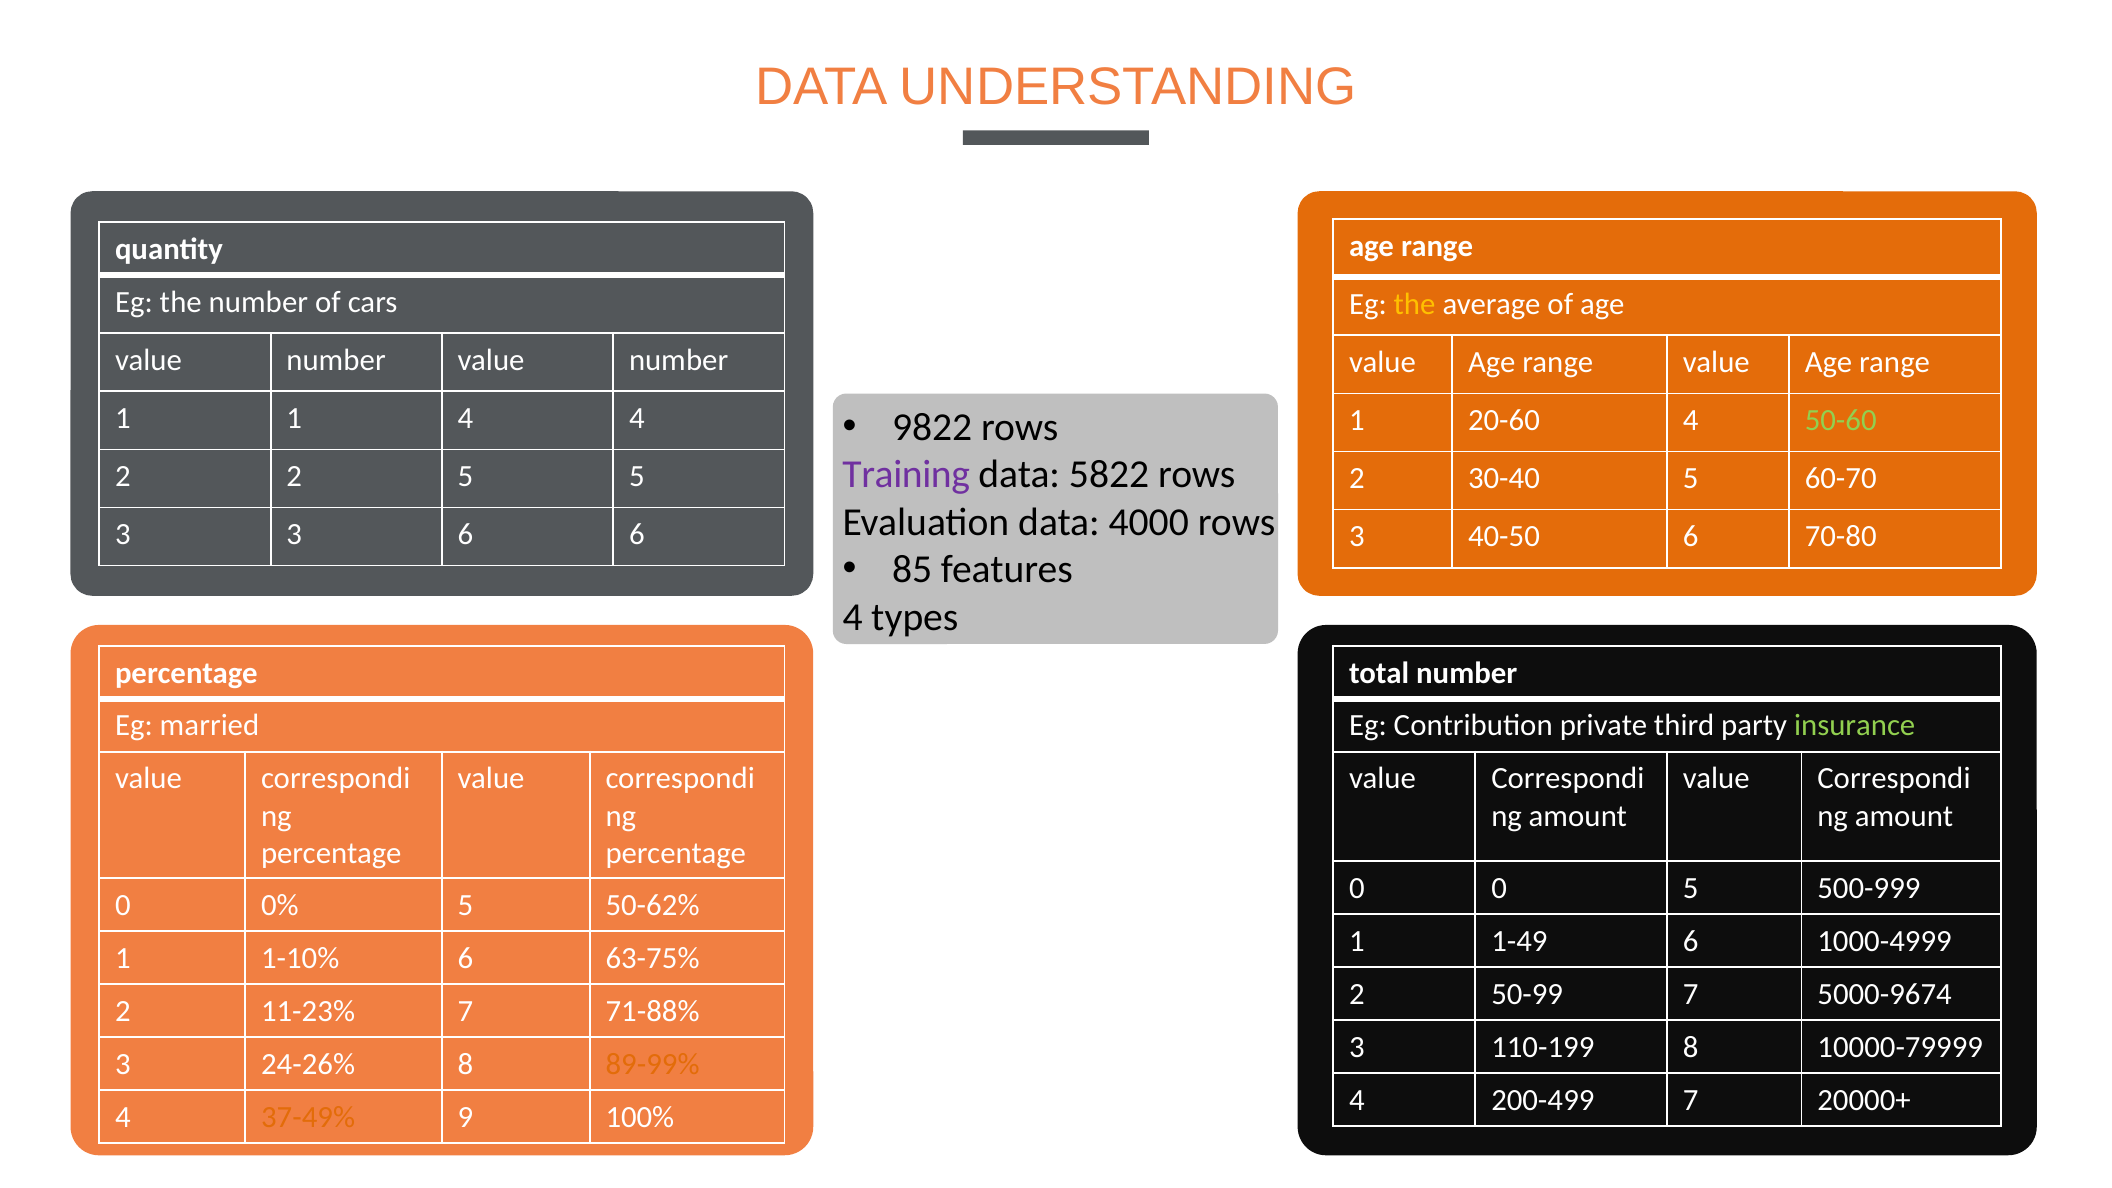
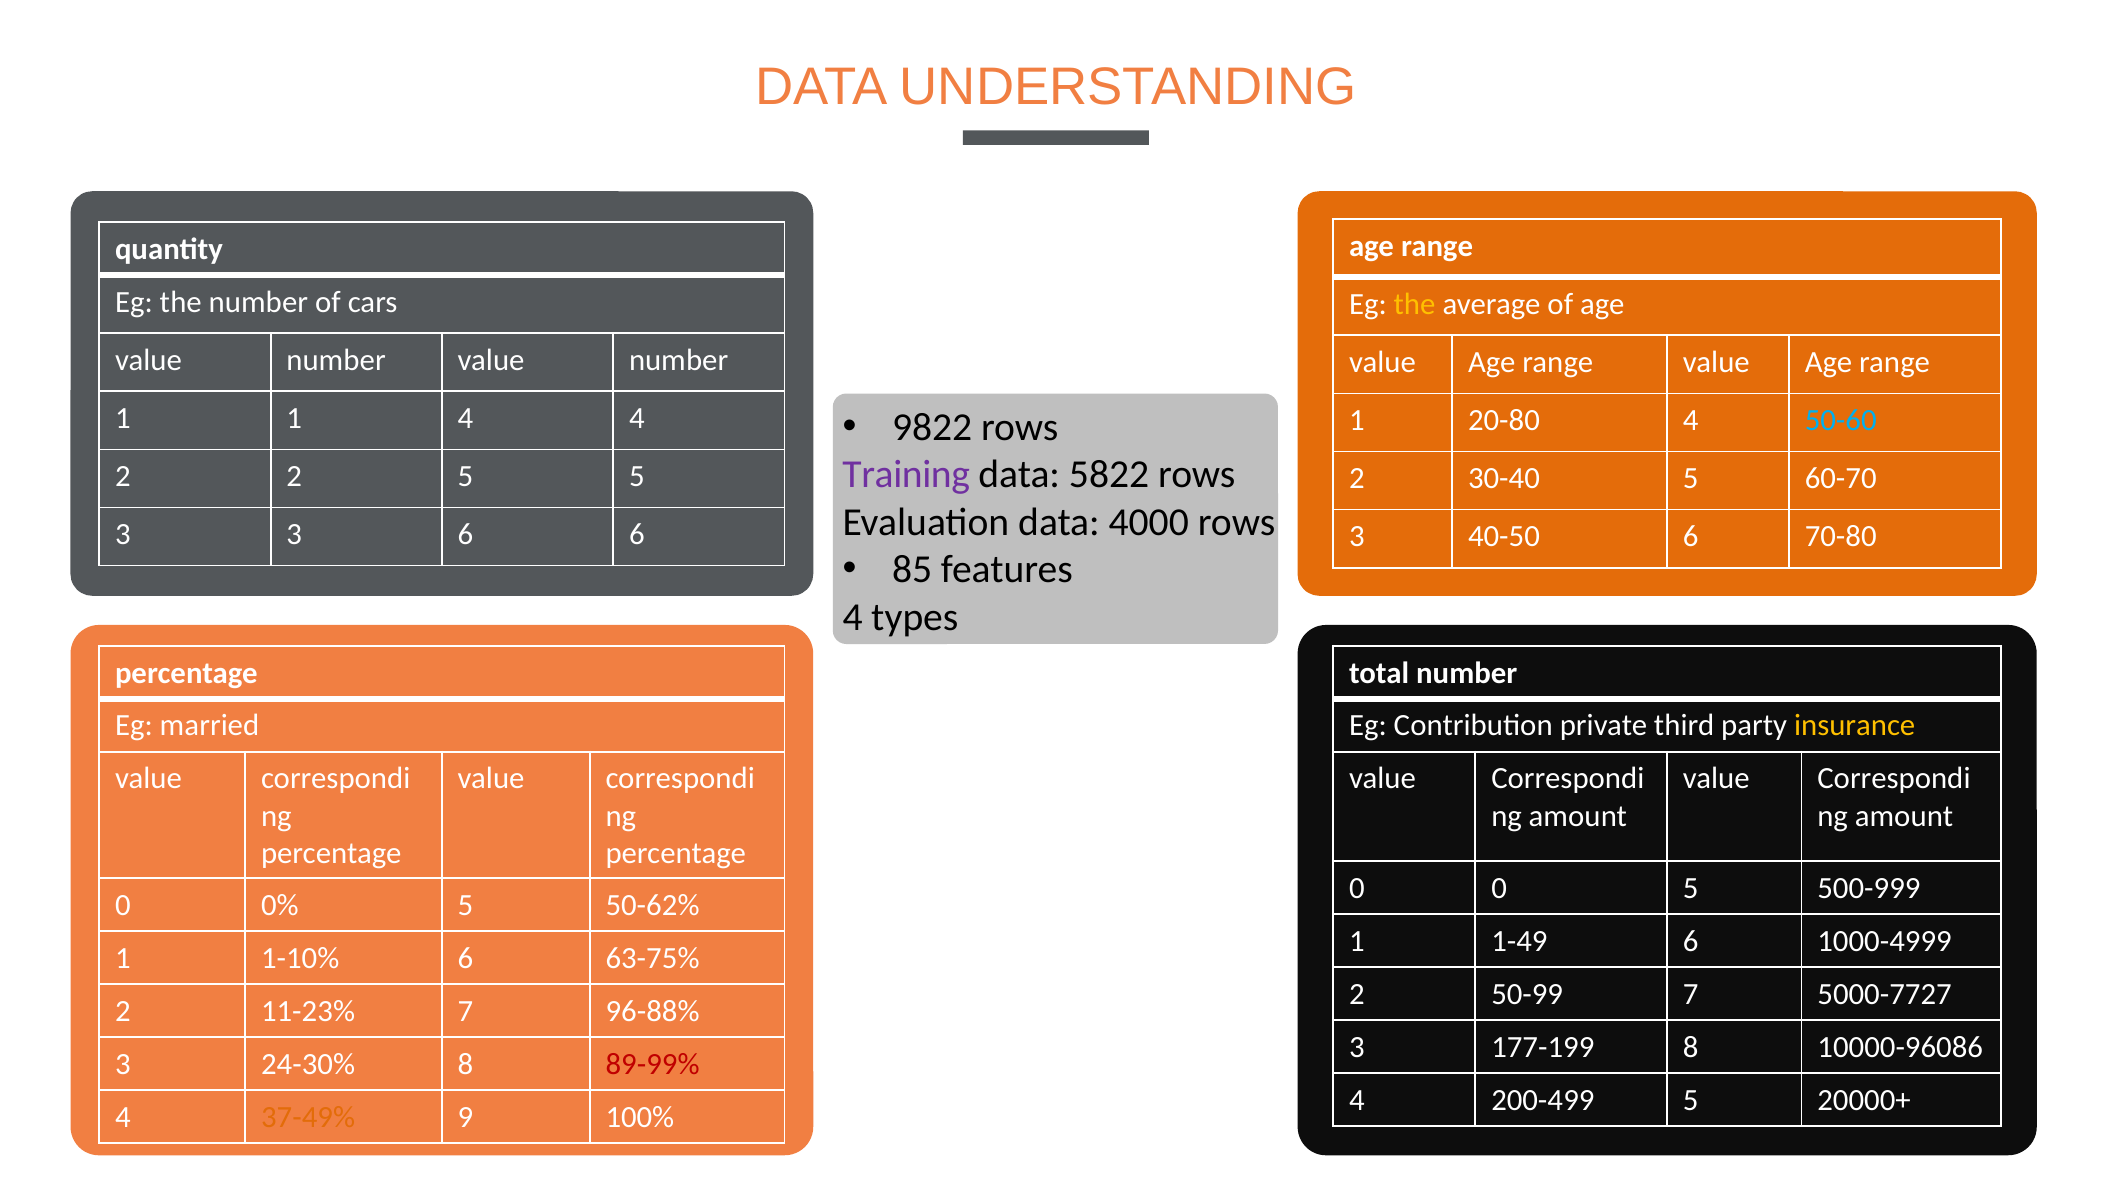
20-60: 20-60 -> 20-80
50-60 colour: light green -> light blue
insurance colour: light green -> yellow
5000-9674: 5000-9674 -> 5000-7727
71-88%: 71-88% -> 96-88%
110-199: 110-199 -> 177-199
10000-79999: 10000-79999 -> 10000-96086
24-26%: 24-26% -> 24-30%
89-99% colour: orange -> red
200-499 7: 7 -> 5
